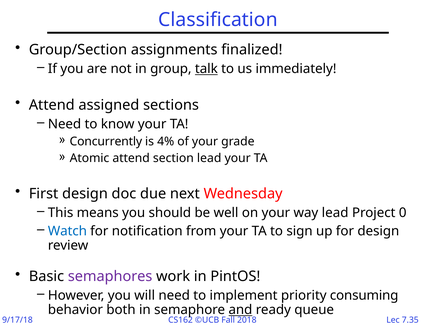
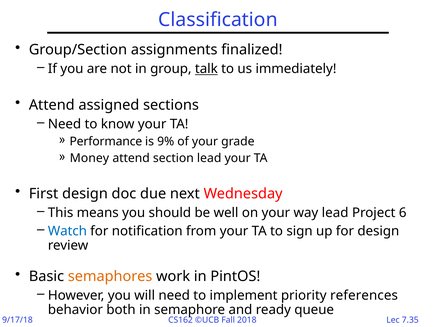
Concurrently: Concurrently -> Performance
4%: 4% -> 9%
Atomic: Atomic -> Money
0: 0 -> 6
semaphores colour: purple -> orange
consuming: consuming -> references
and underline: present -> none
